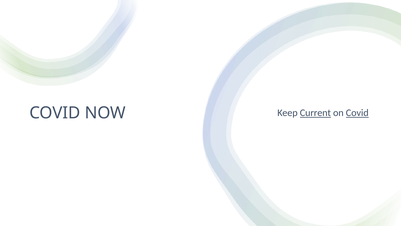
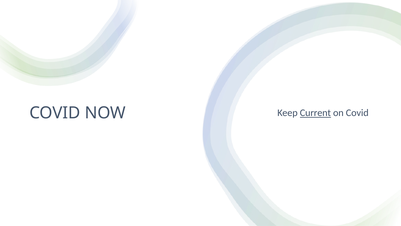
Covid at (357, 113) underline: present -> none
